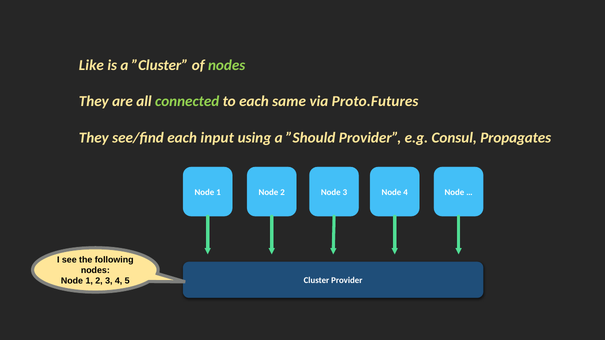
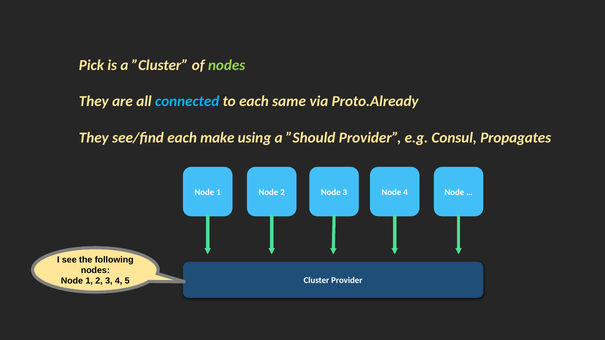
Like: Like -> Pick
connected colour: light green -> light blue
Proto.Futures: Proto.Futures -> Proto.Already
input: input -> make
